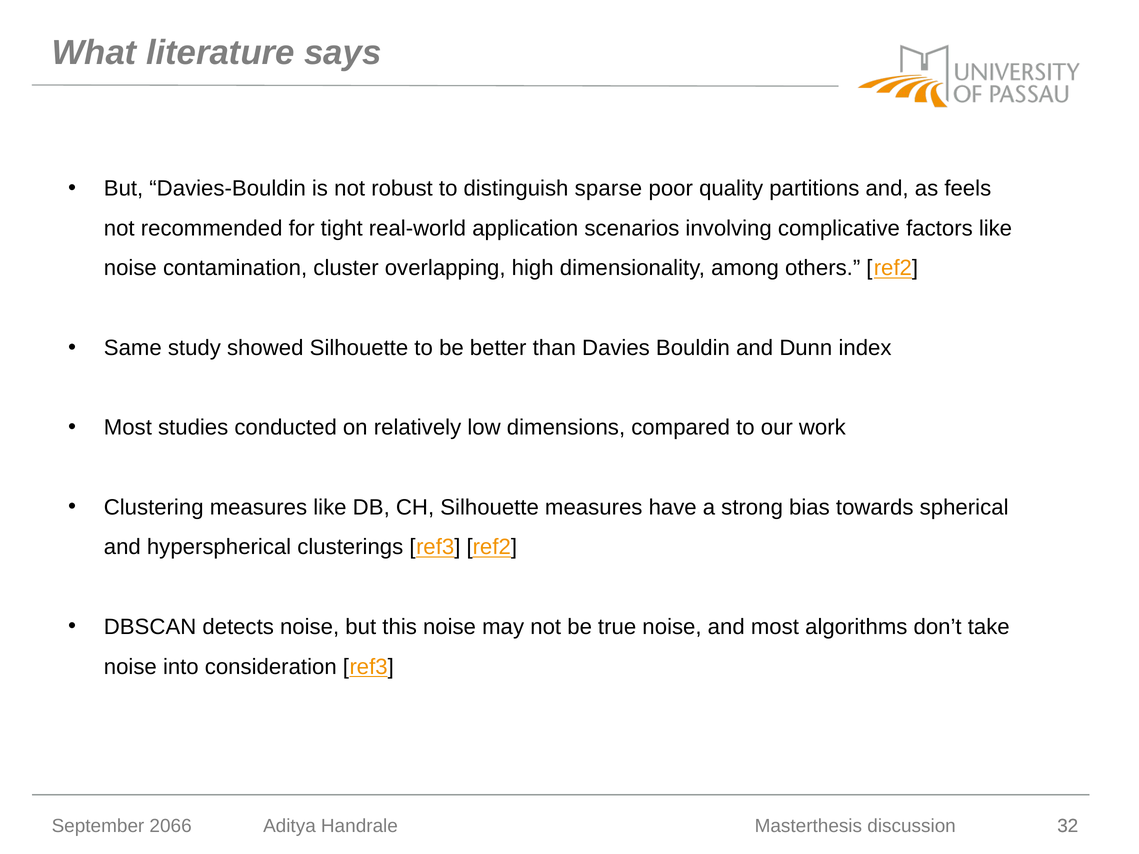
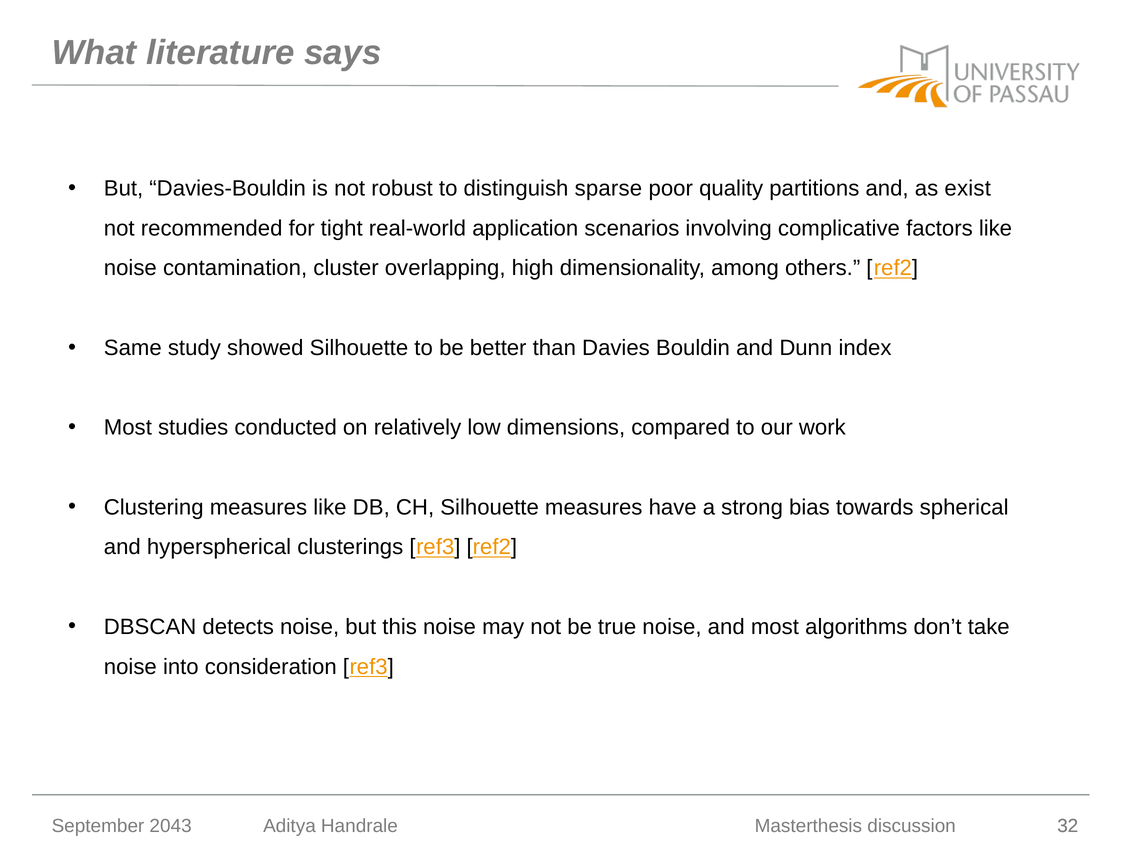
feels: feels -> exist
2066: 2066 -> 2043
